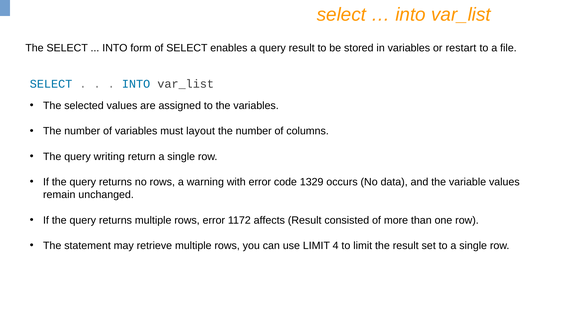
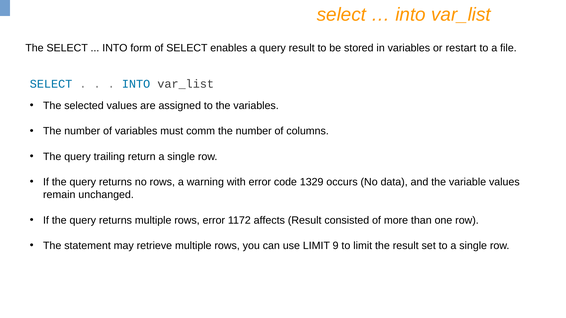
layout: layout -> comm
writing: writing -> trailing
4: 4 -> 9
